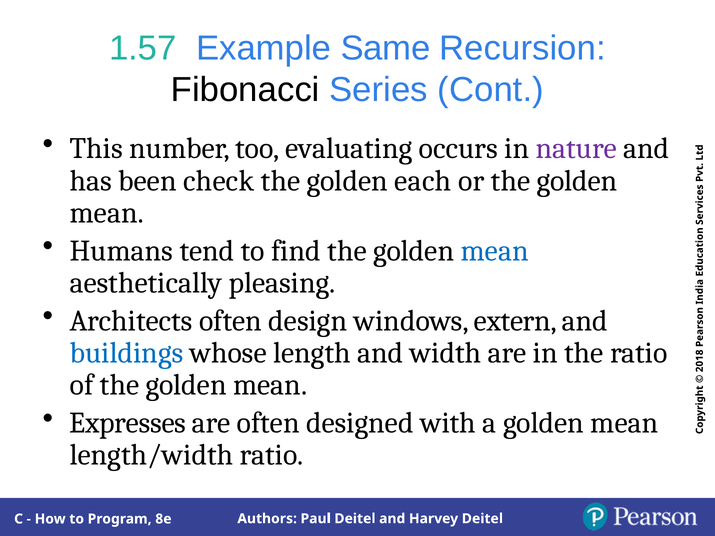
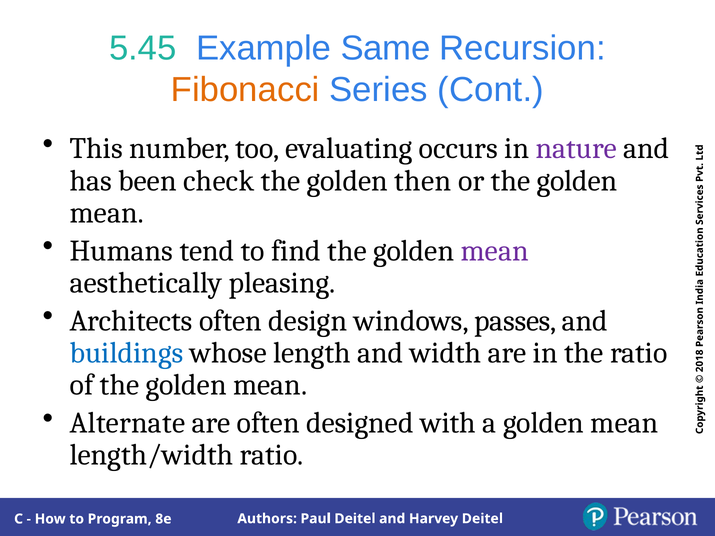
1.57: 1.57 -> 5.45
Fibonacci colour: black -> orange
each: each -> then
mean at (495, 251) colour: blue -> purple
extern: extern -> passes
Expresses: Expresses -> Alternate
